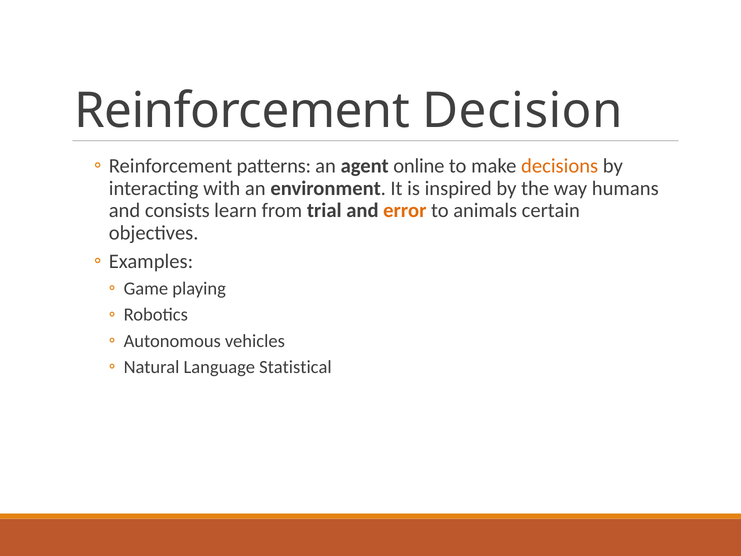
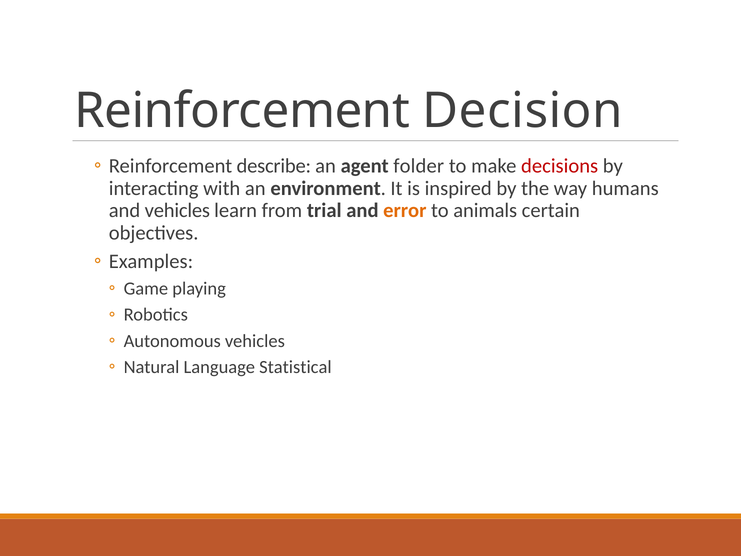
patterns: patterns -> describe
online: online -> folder
decisions colour: orange -> red
and consists: consists -> vehicles
